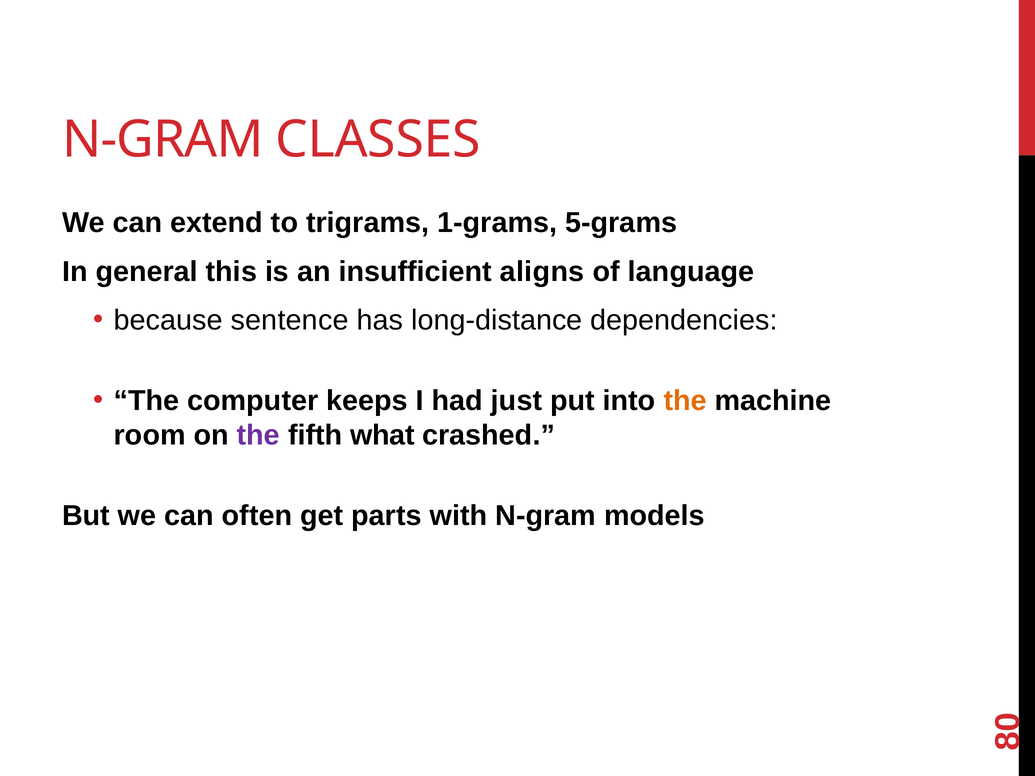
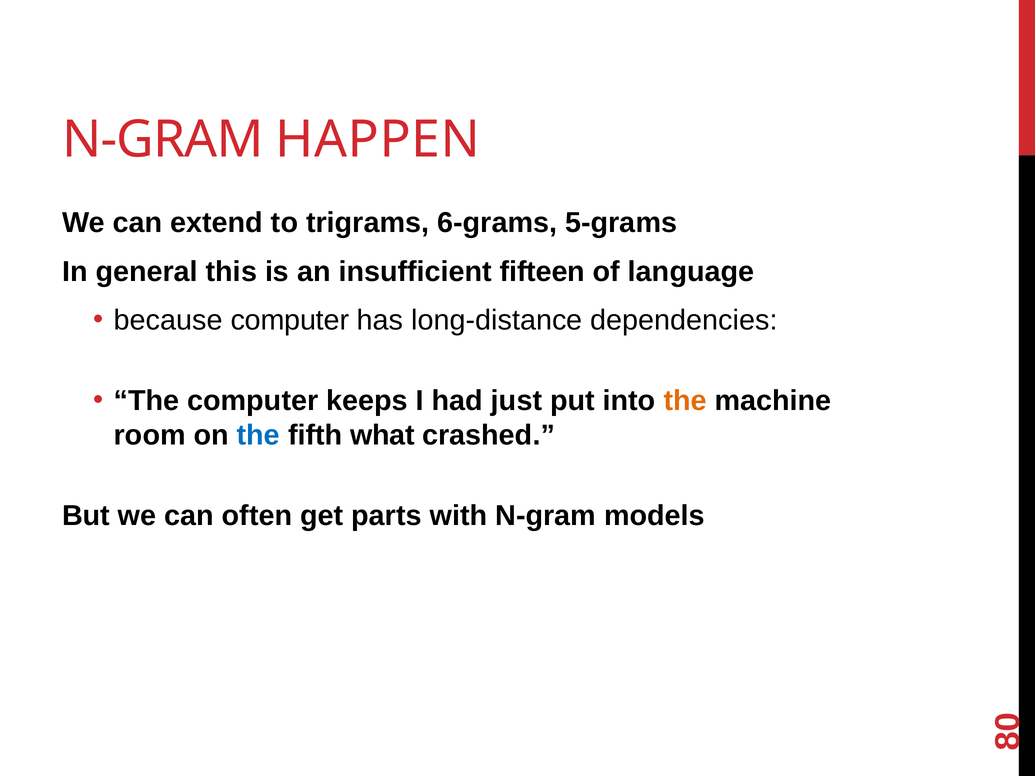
CLASSES: CLASSES -> HAPPEN
1-grams: 1-grams -> 6-grams
aligns: aligns -> fifteen
because sentence: sentence -> computer
the at (258, 436) colour: purple -> blue
